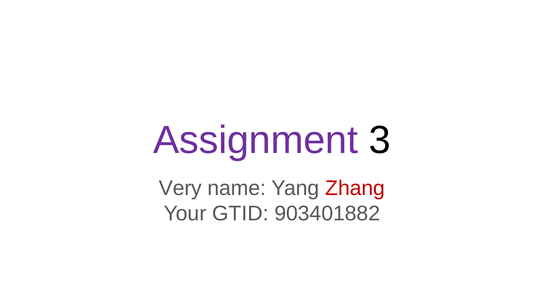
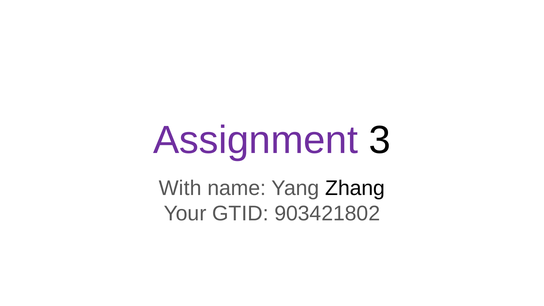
Very: Very -> With
Zhang colour: red -> black
903401882: 903401882 -> 903421802
